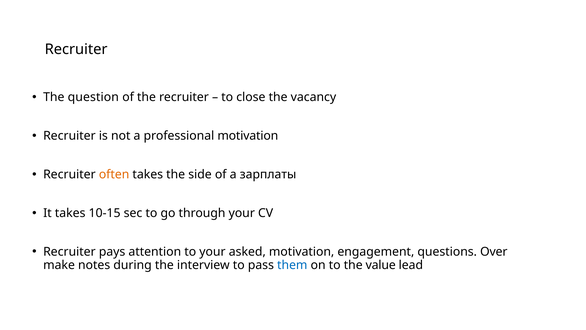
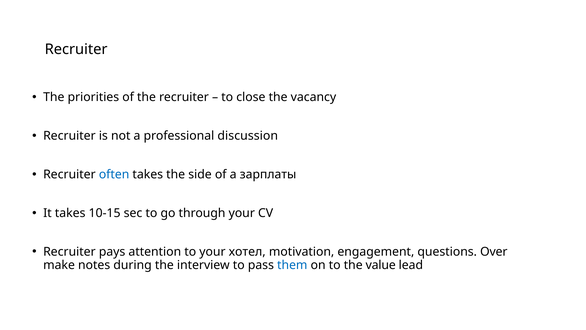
question: question -> priorities
professional motivation: motivation -> discussion
often colour: orange -> blue
asked: asked -> хотел
